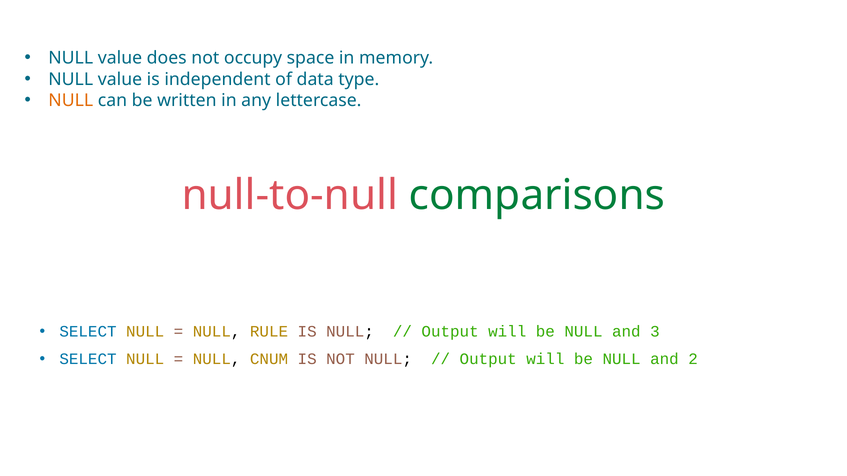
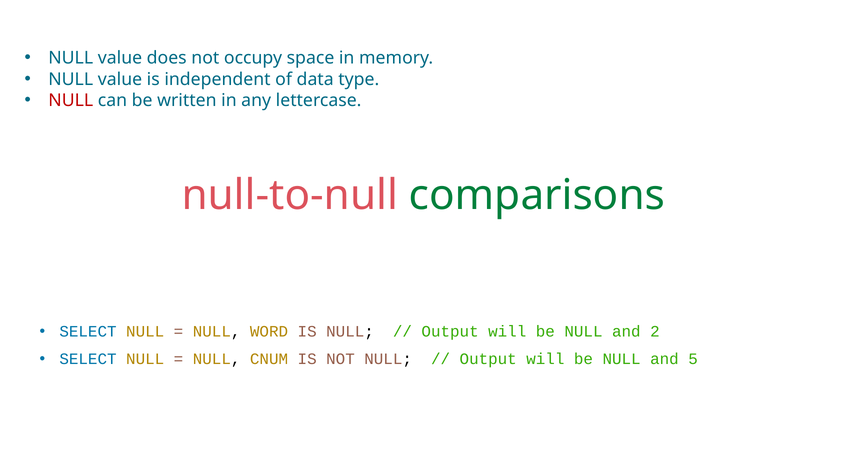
NULL at (71, 100) colour: orange -> red
RULE: RULE -> WORD
3: 3 -> 2
2: 2 -> 5
